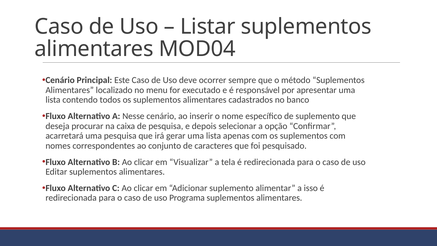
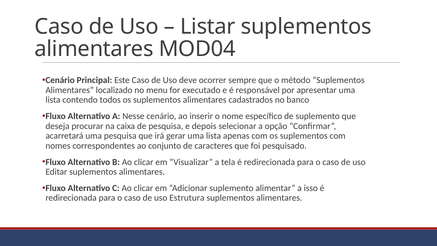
Programa: Programa -> Estrutura
